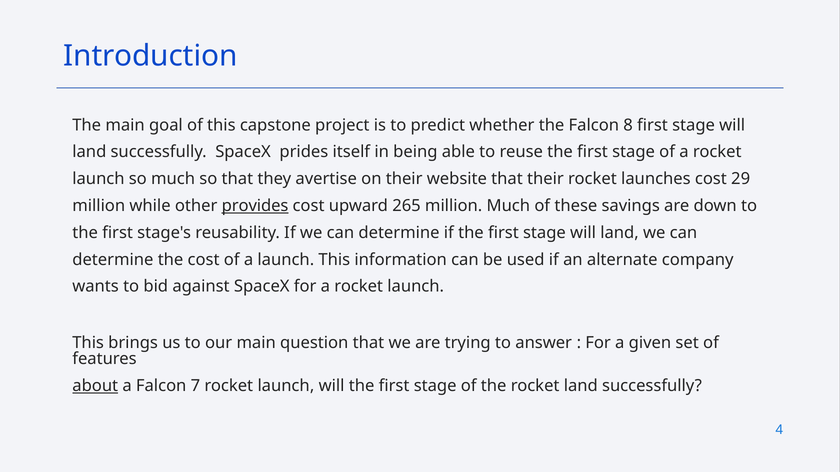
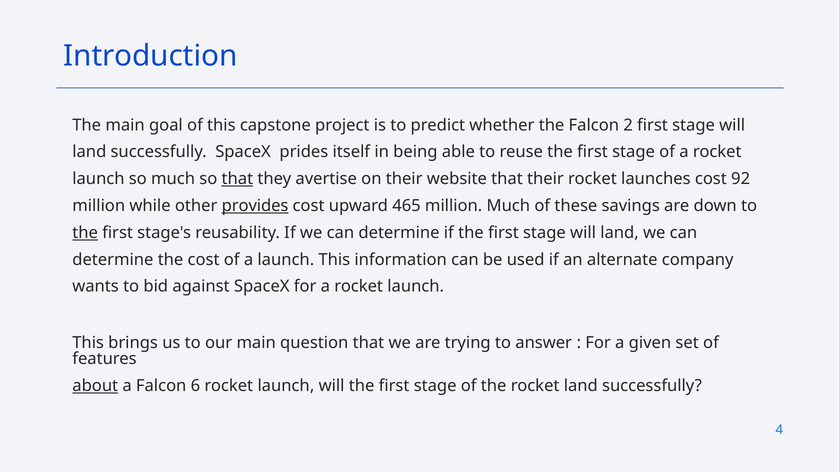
8: 8 -> 2
that at (237, 179) underline: none -> present
29: 29 -> 92
265: 265 -> 465
the at (85, 233) underline: none -> present
7: 7 -> 6
